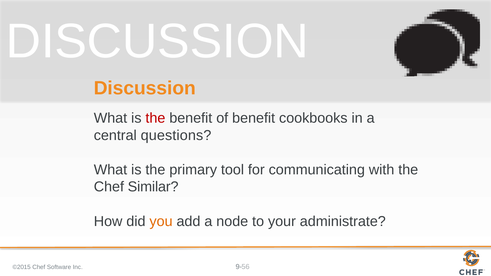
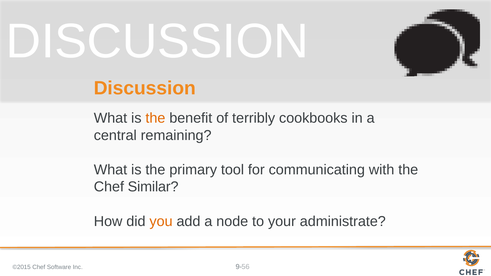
the at (155, 118) colour: red -> orange
of benefit: benefit -> terribly
questions: questions -> remaining
